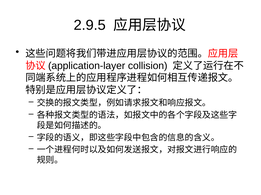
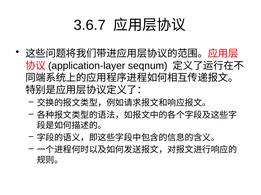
2.9.5: 2.9.5 -> 3.6.7
collision: collision -> seqnum
